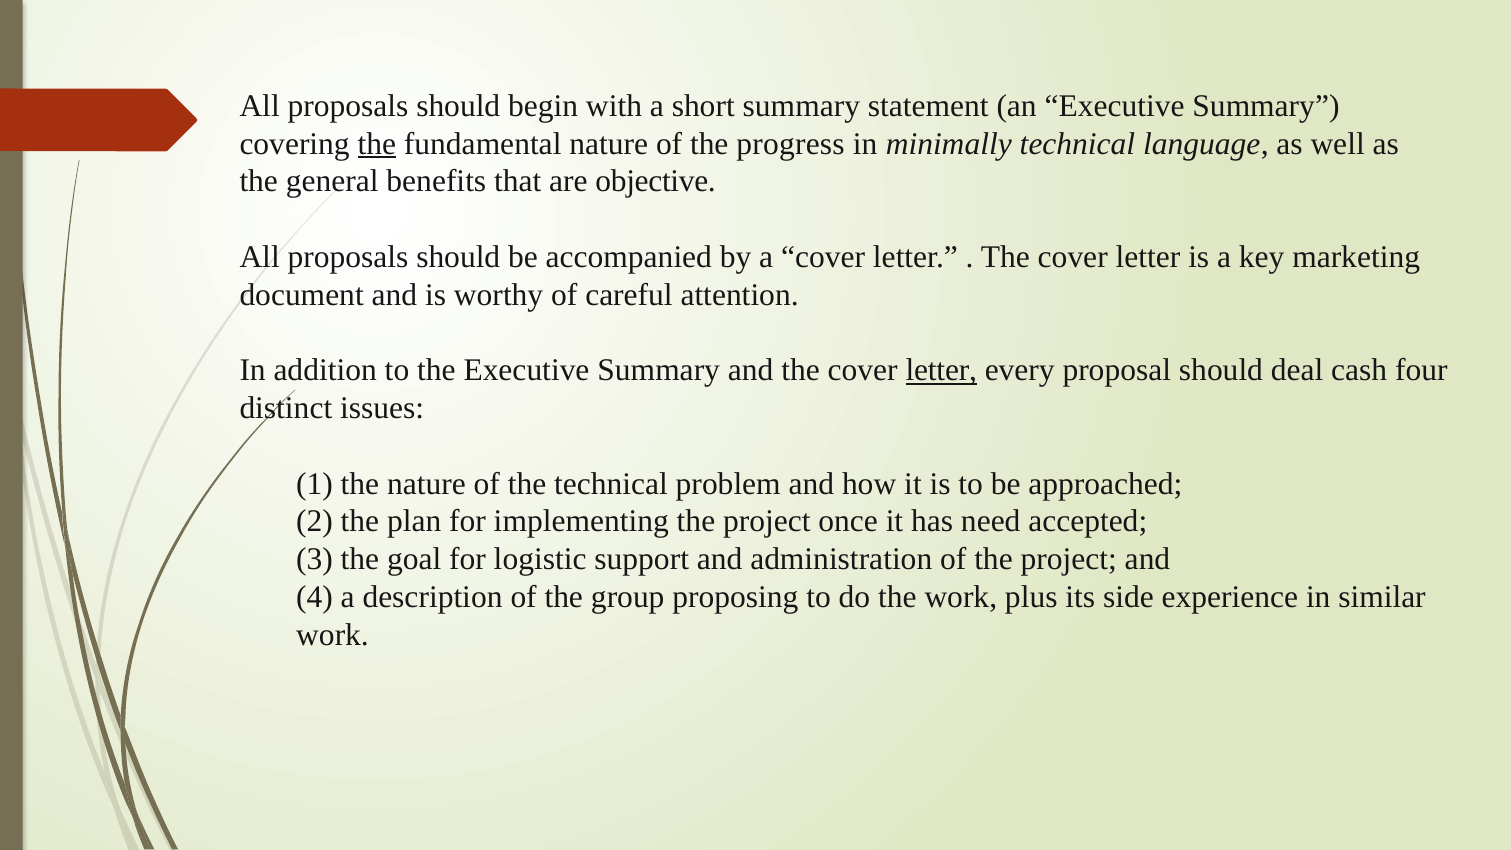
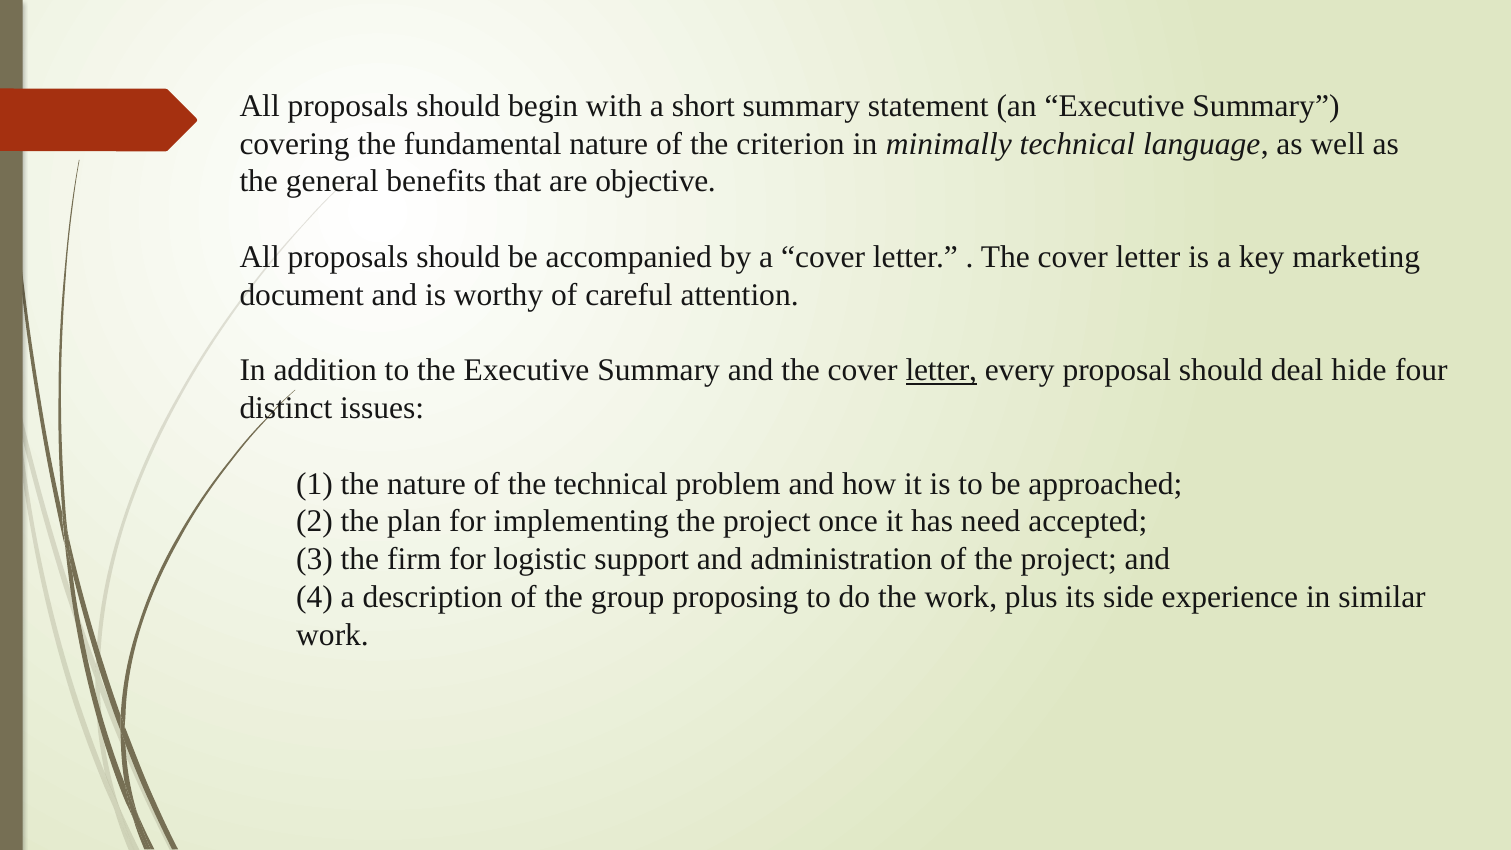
the at (377, 144) underline: present -> none
progress: progress -> criterion
cash: cash -> hide
goal: goal -> firm
